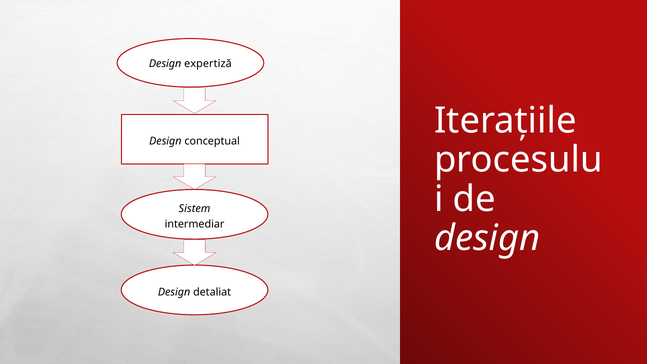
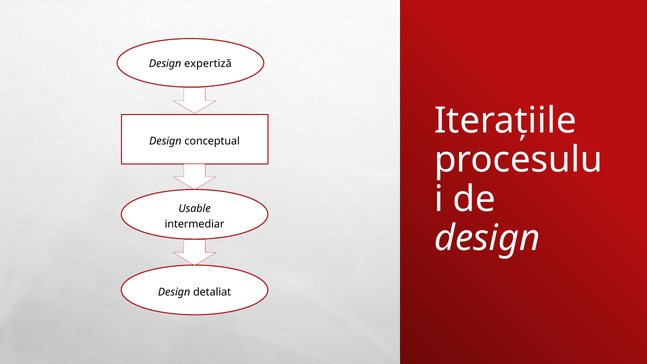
Sistem: Sistem -> Usable
